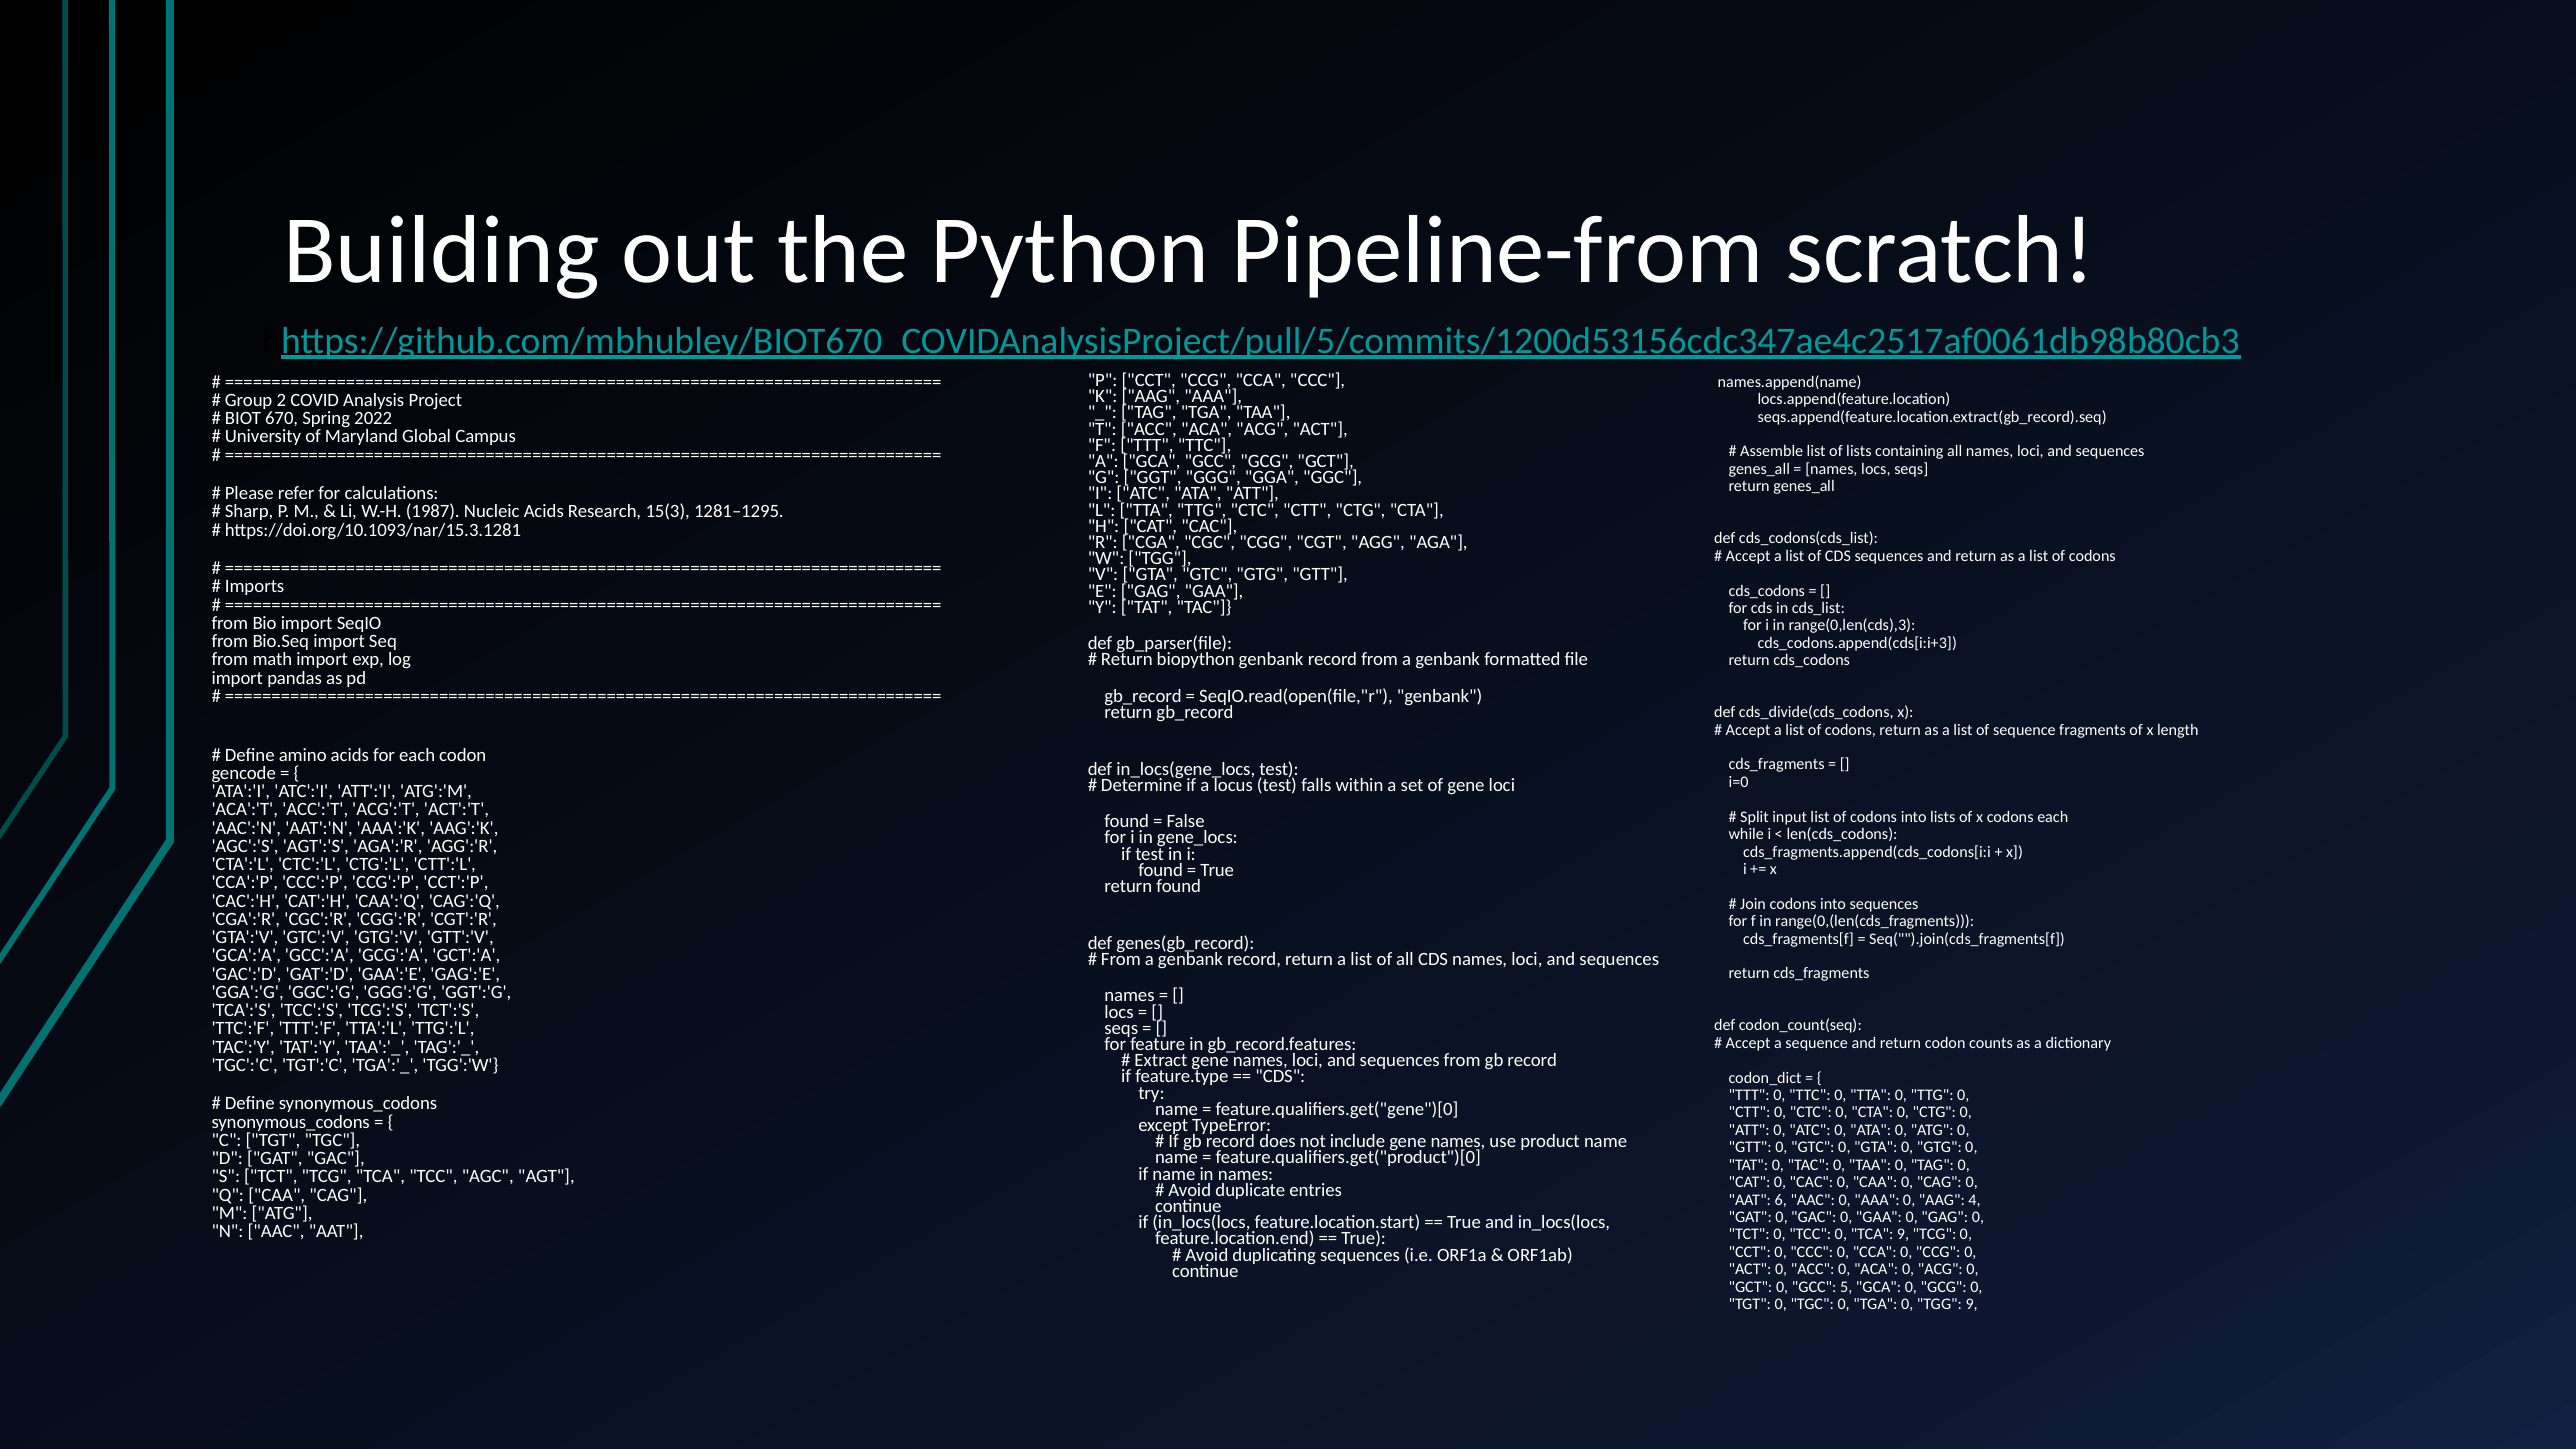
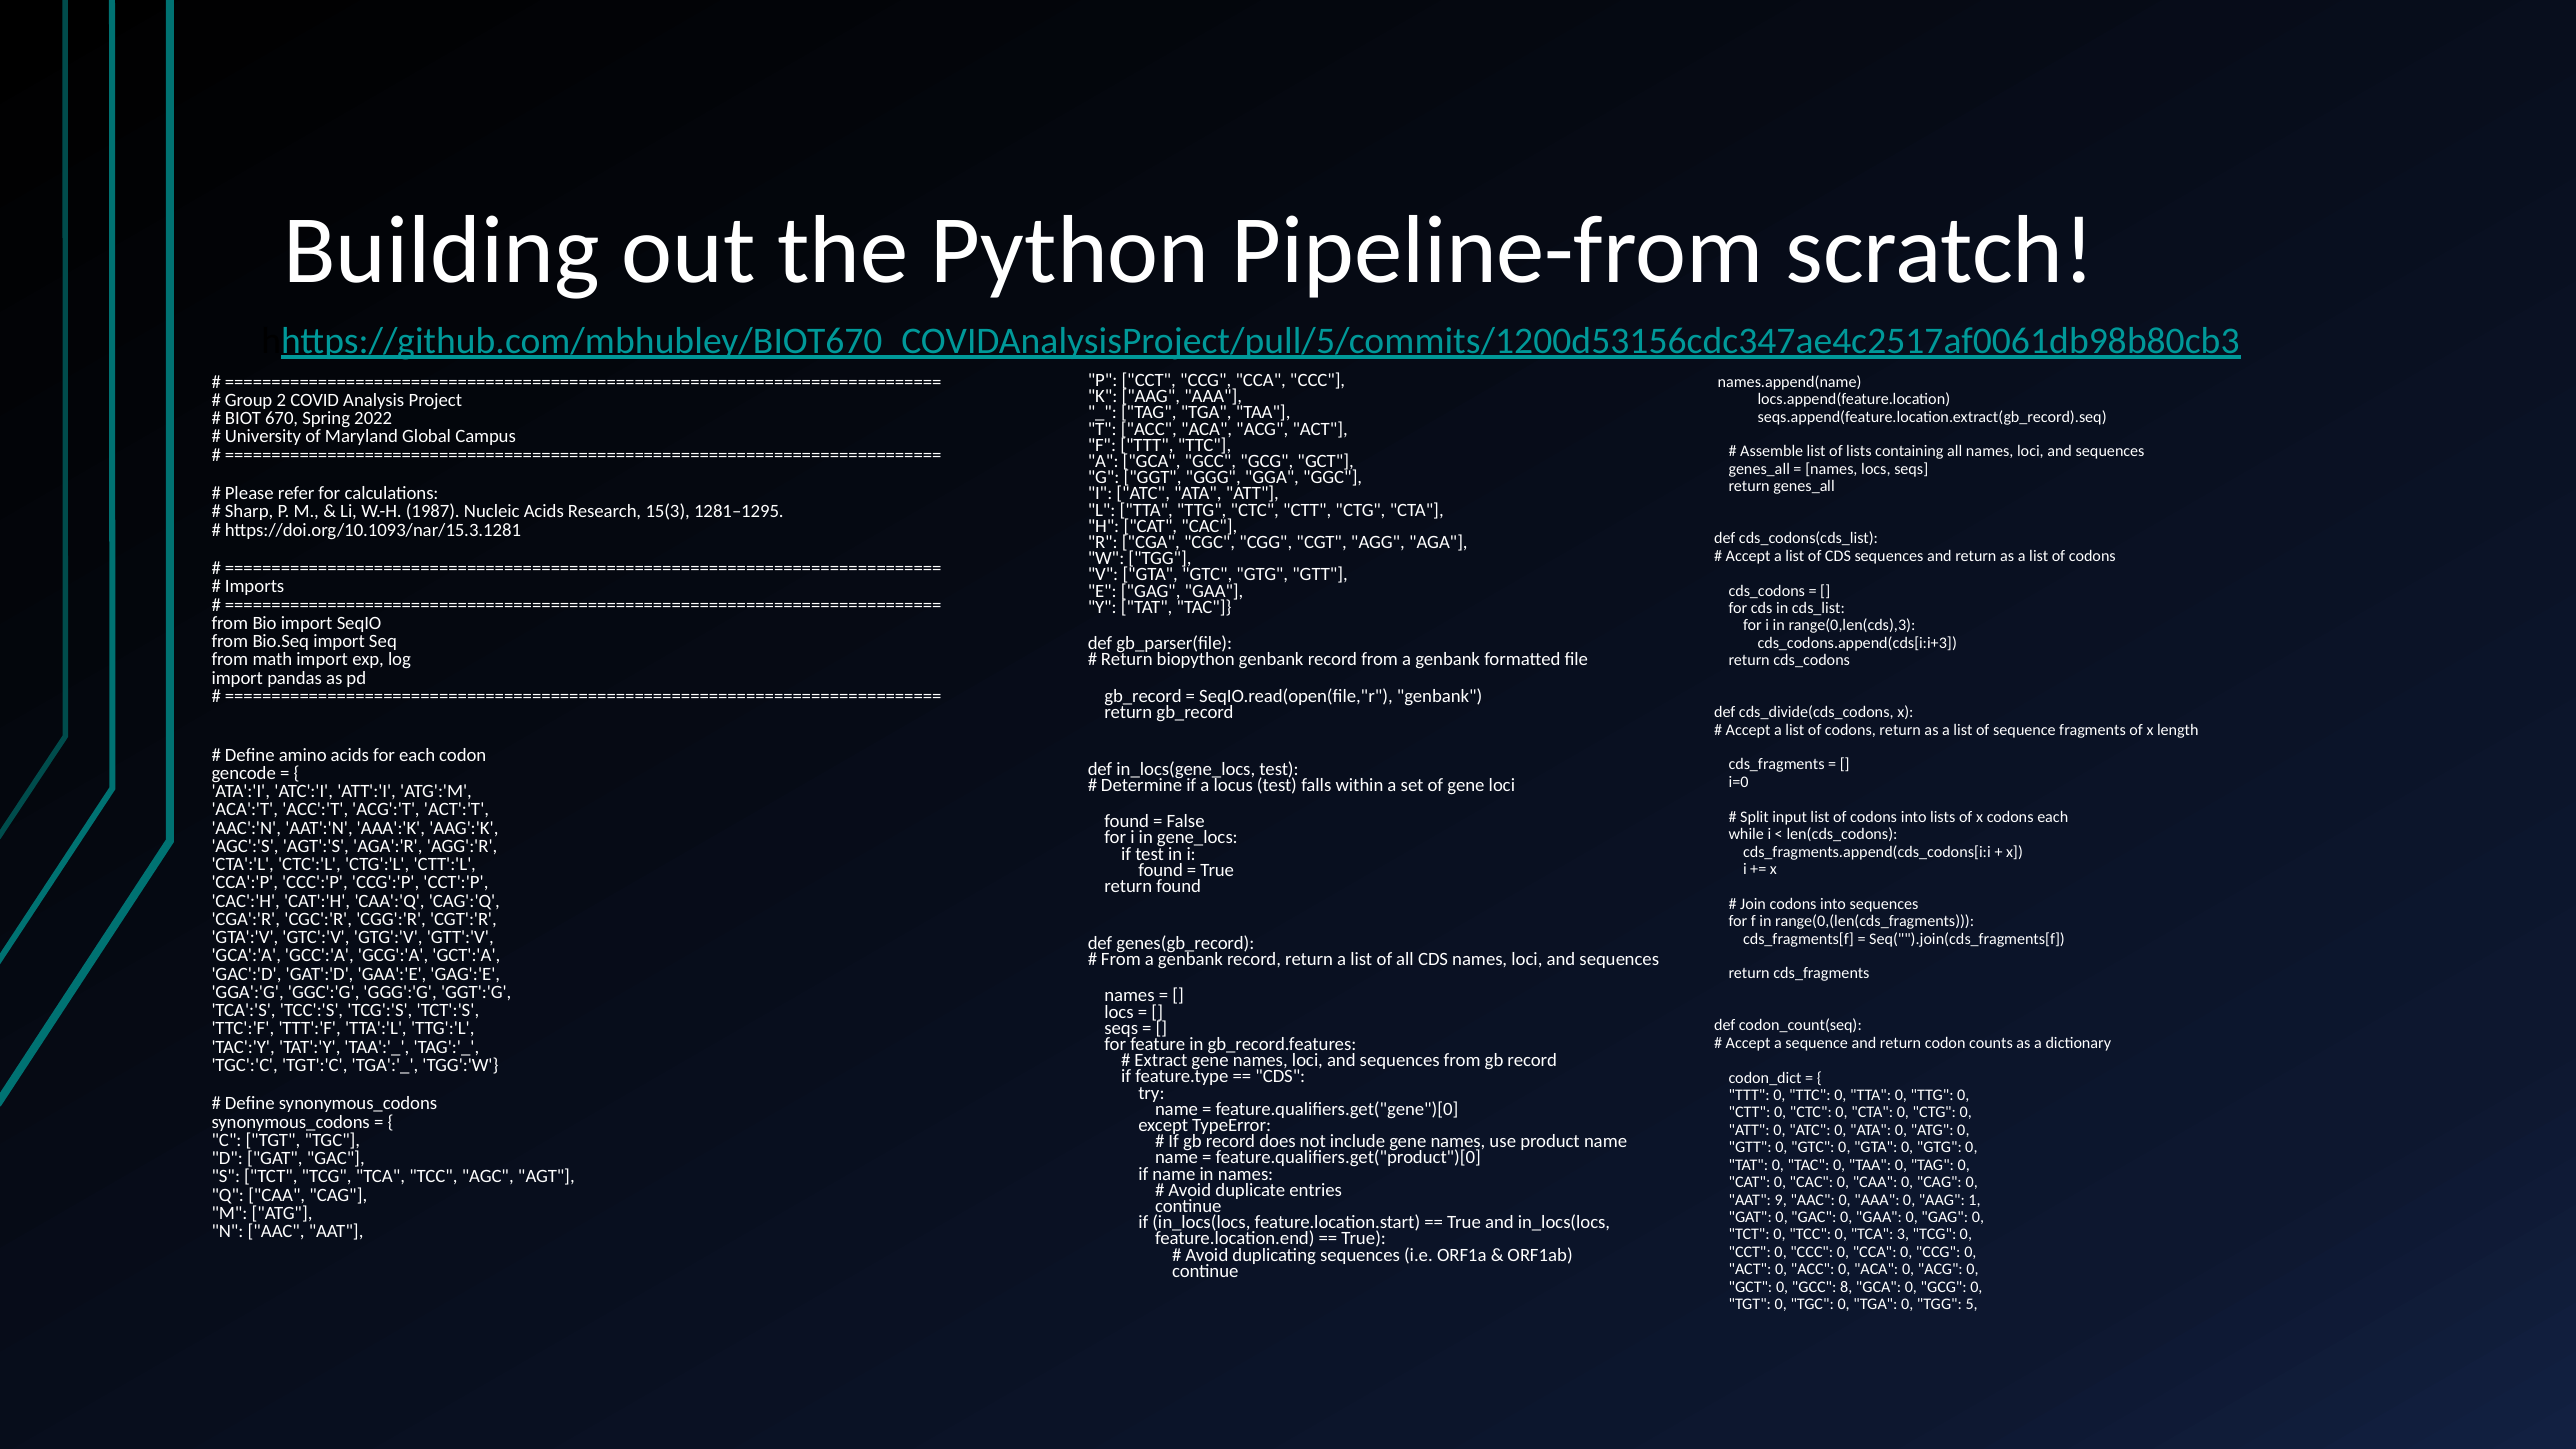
6: 6 -> 9
4: 4 -> 1
TCA 9: 9 -> 3
5: 5 -> 8
TGG 9: 9 -> 5
